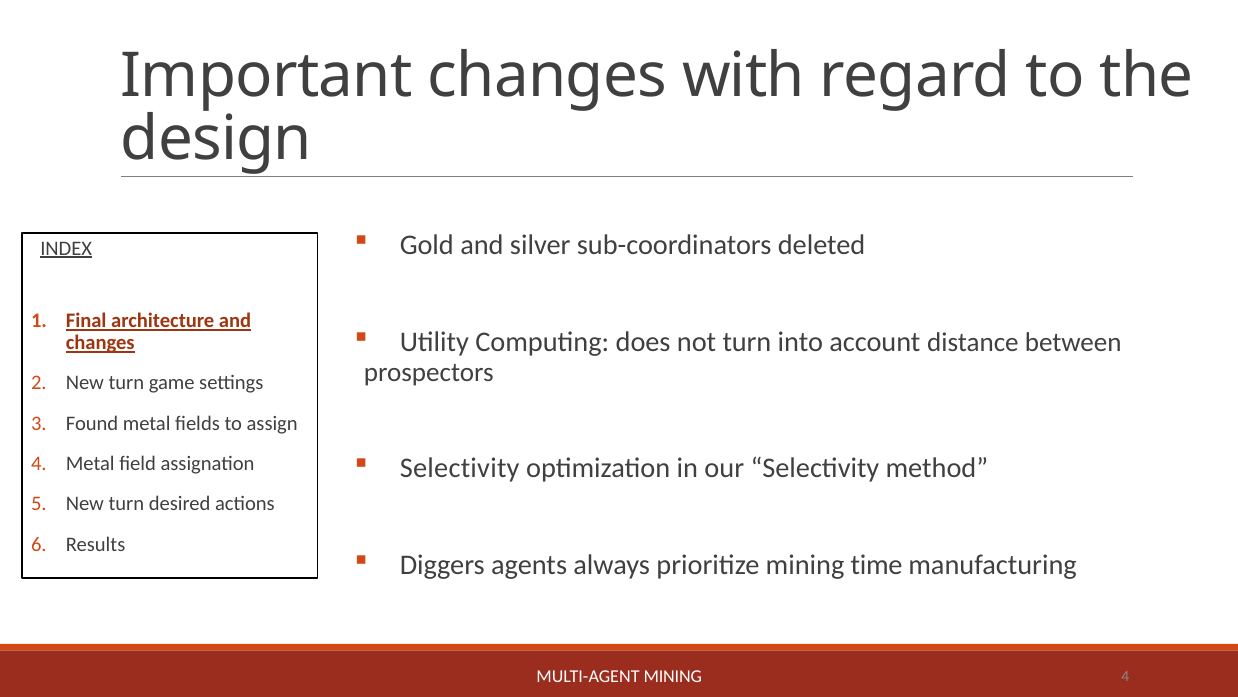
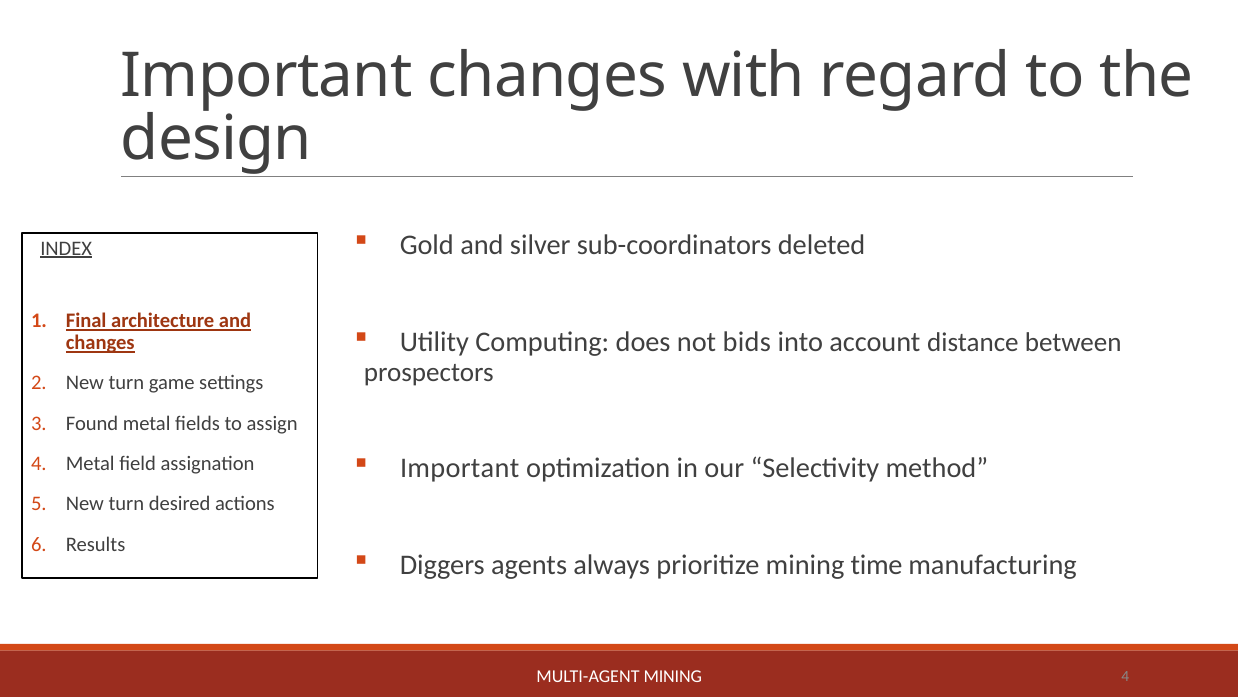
not turn: turn -> bids
Selectivity at (460, 467): Selectivity -> Important
